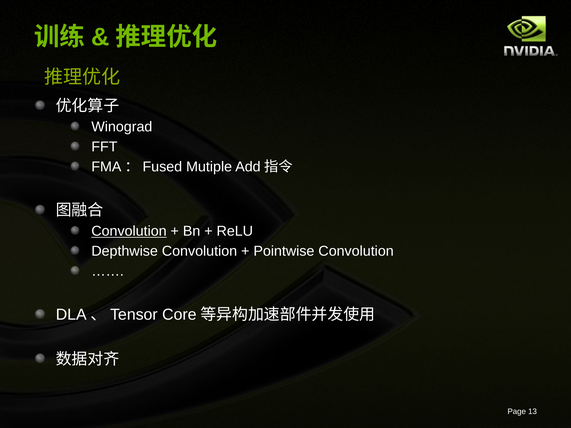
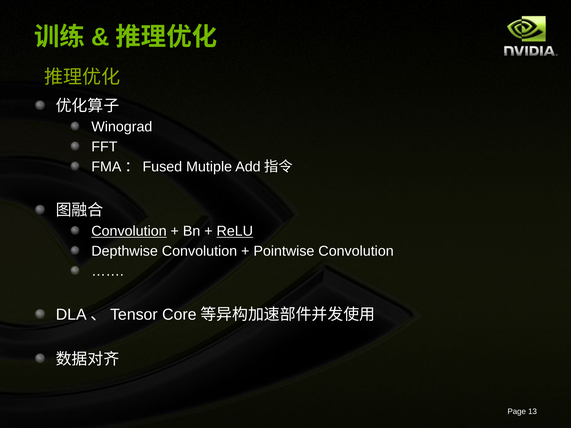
ReLU underline: none -> present
